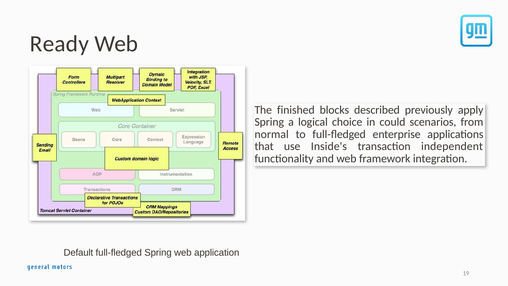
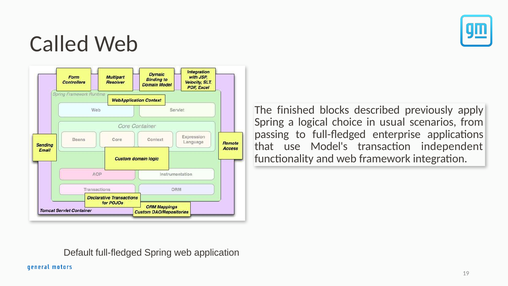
Ready: Ready -> Called
could: could -> usual
normal: normal -> passing
Inside's: Inside's -> Model's
